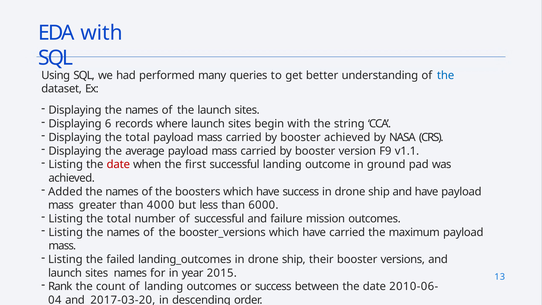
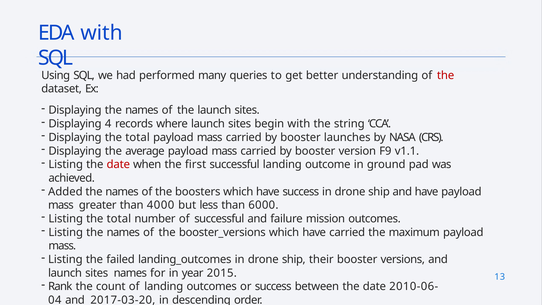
the at (446, 75) colour: blue -> red
6: 6 -> 4
booster achieved: achieved -> launches
